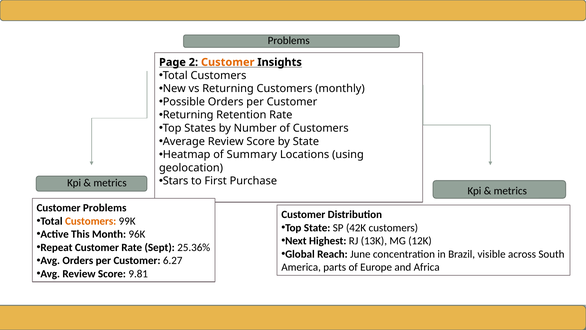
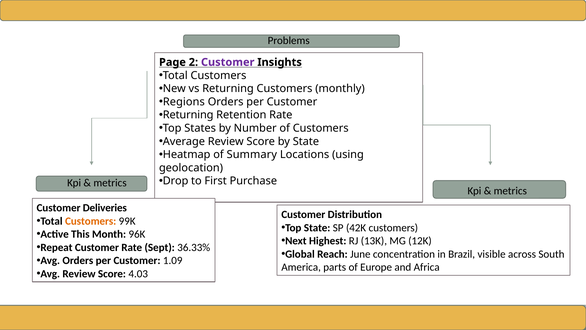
Customer at (228, 62) colour: orange -> purple
Possible: Possible -> Regions
Stars: Stars -> Drop
Customer Problems: Problems -> Deliveries
25.36%: 25.36% -> 36.33%
6.27: 6.27 -> 1.09
9.81: 9.81 -> 4.03
